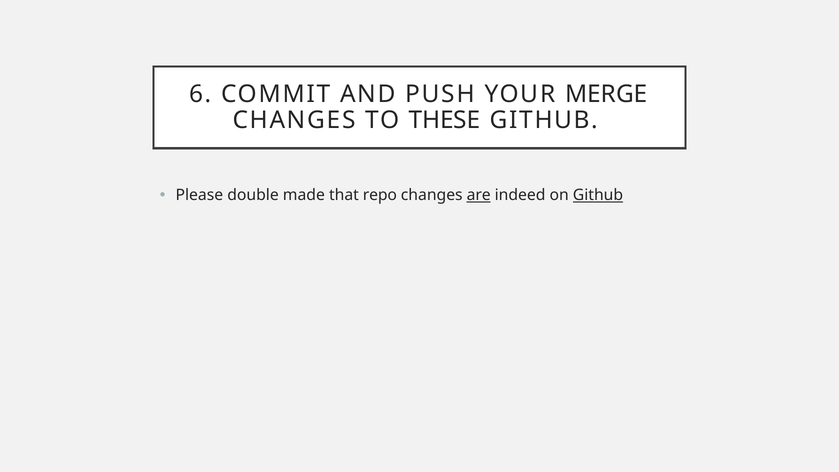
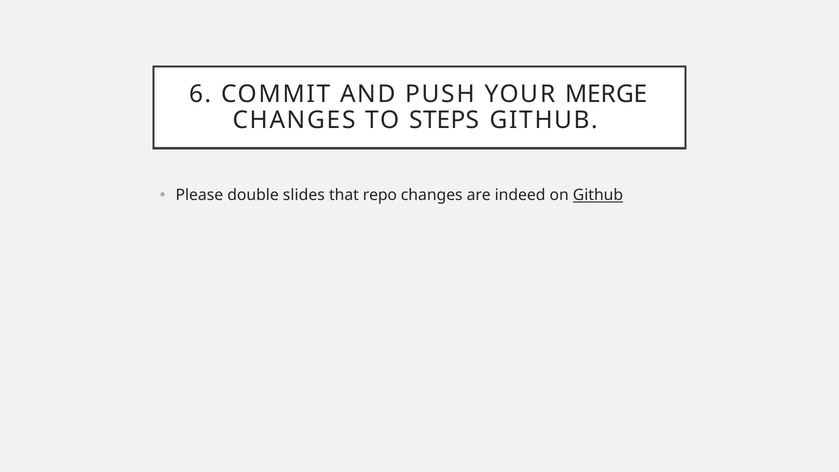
THESE: THESE -> STEPS
made: made -> slides
are underline: present -> none
